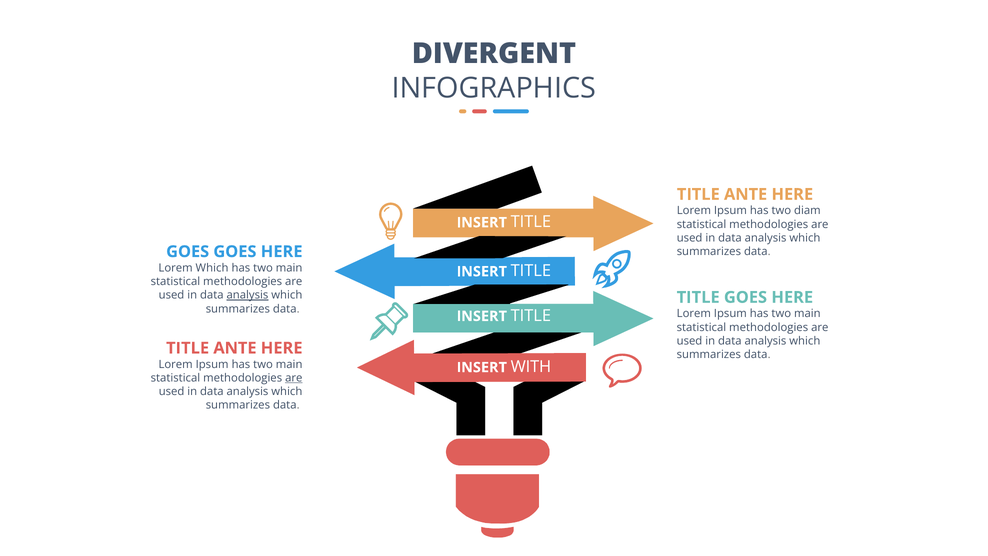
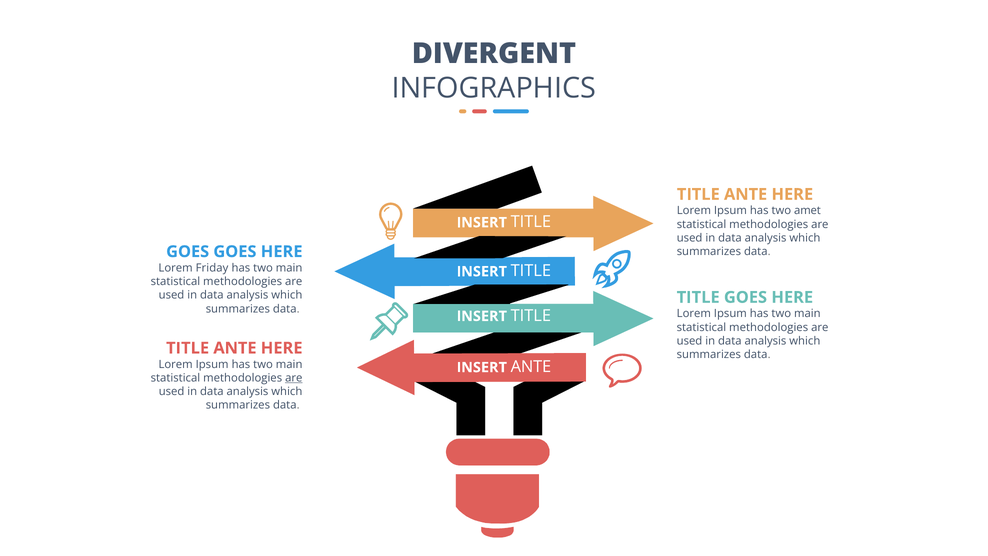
diam: diam -> amet
Lorem Which: Which -> Friday
analysis at (247, 295) underline: present -> none
INSERT WITH: WITH -> ANTE
